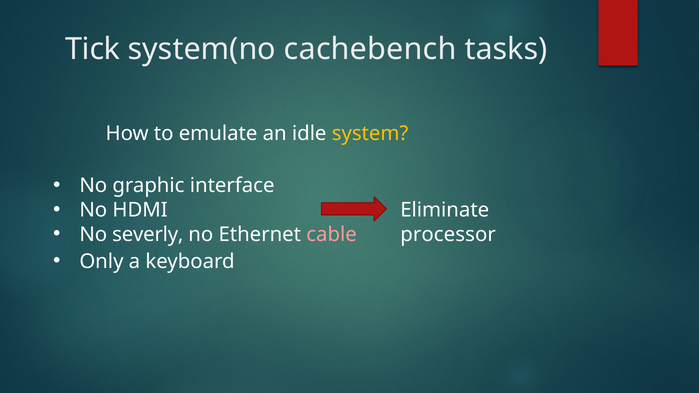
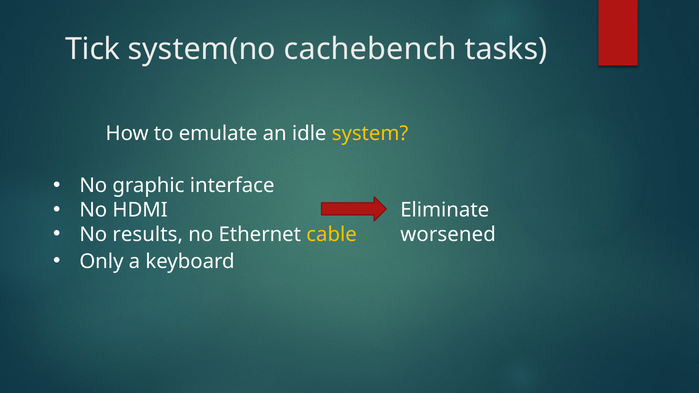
severly: severly -> results
cable colour: pink -> yellow
processor: processor -> worsened
